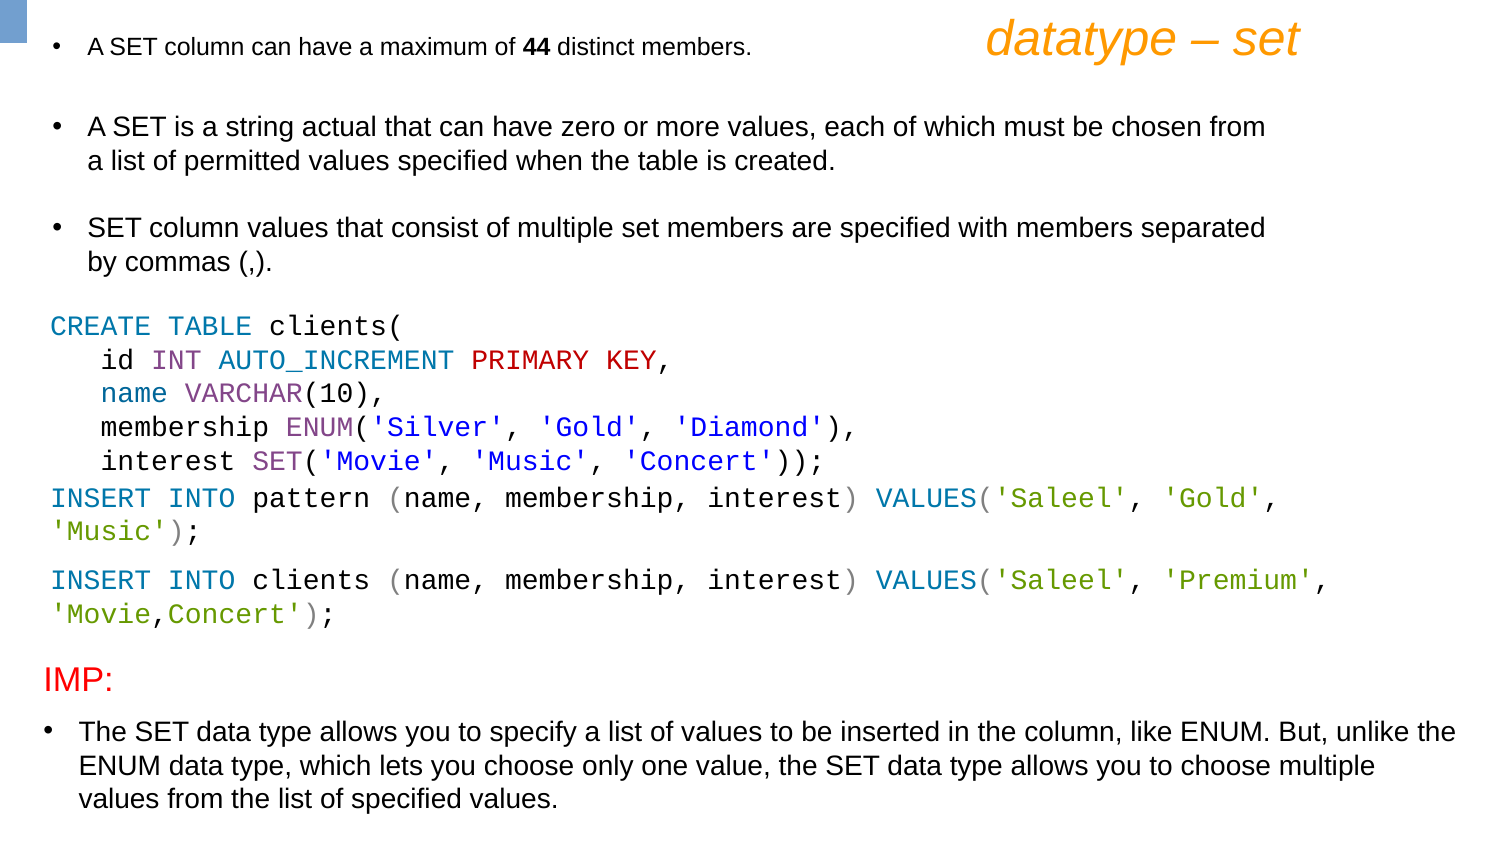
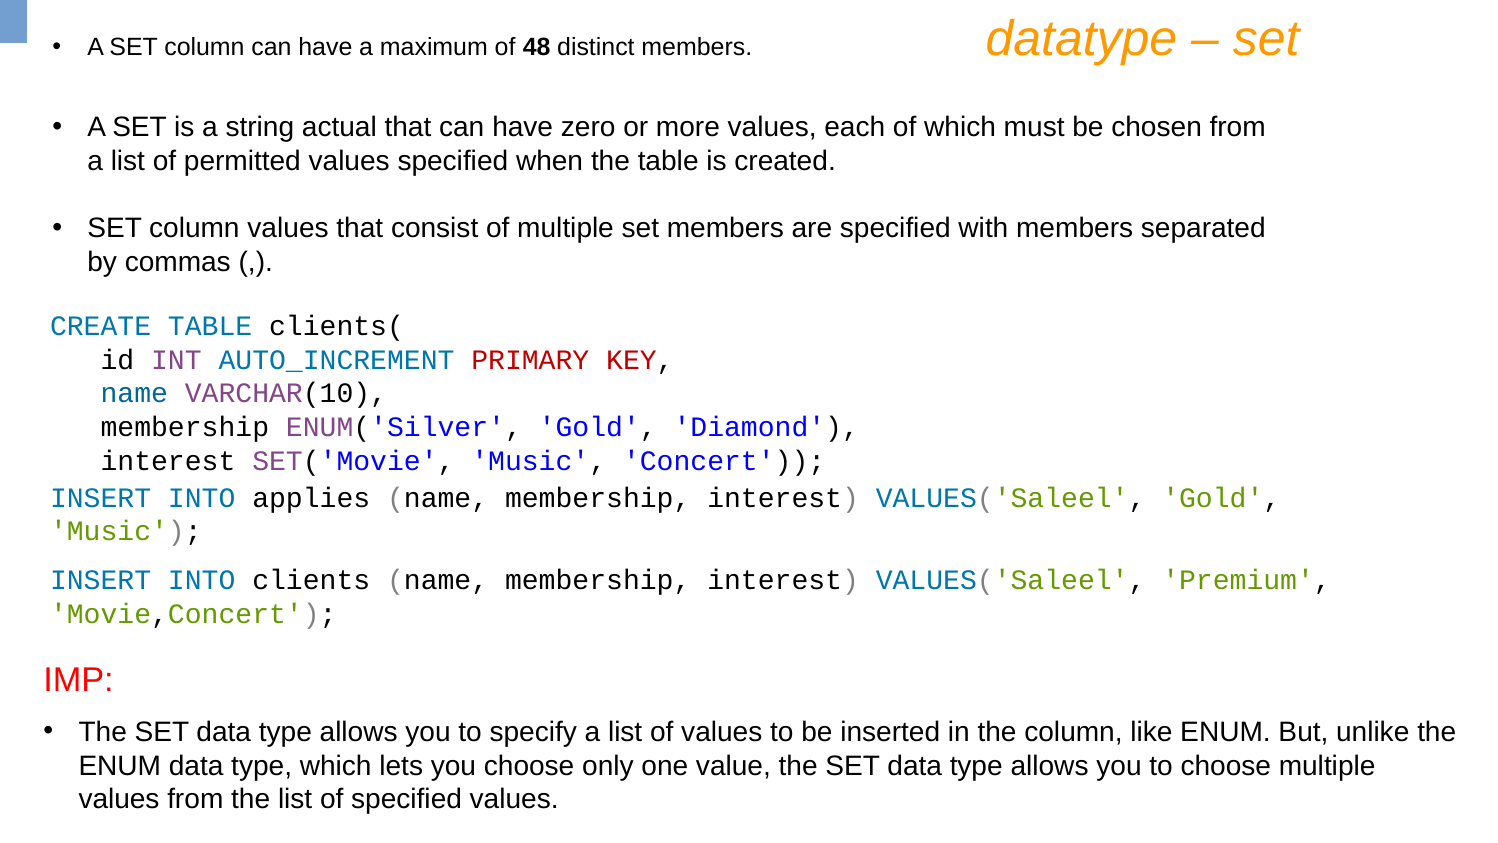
44: 44 -> 48
pattern: pattern -> applies
